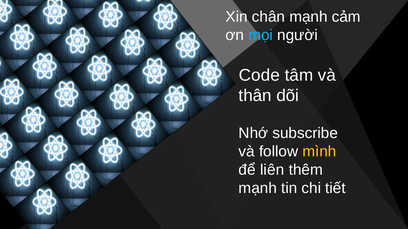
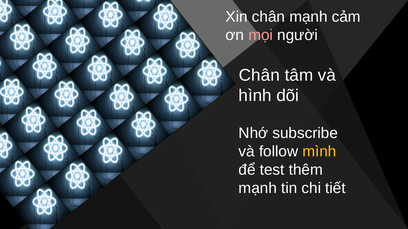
mọi colour: light blue -> pink
Code at (259, 75): Code -> Chân
thân: thân -> hình
liên: liên -> test
